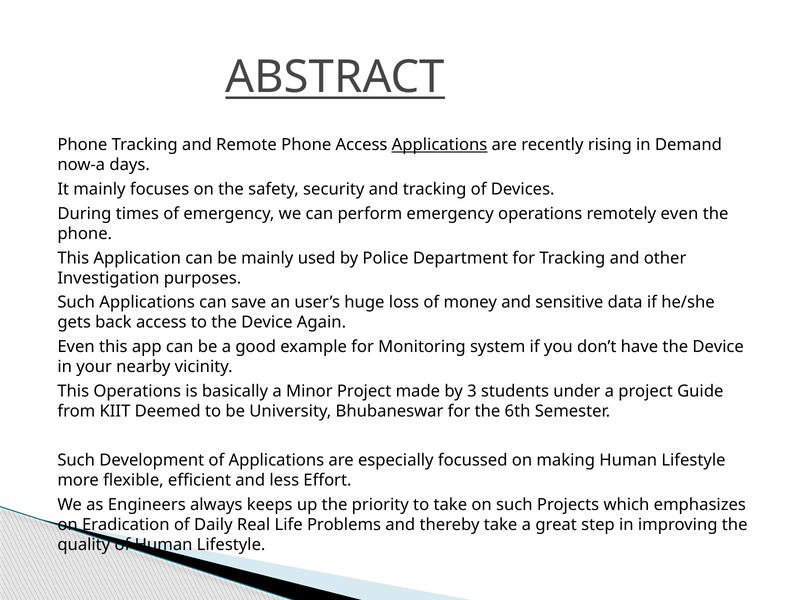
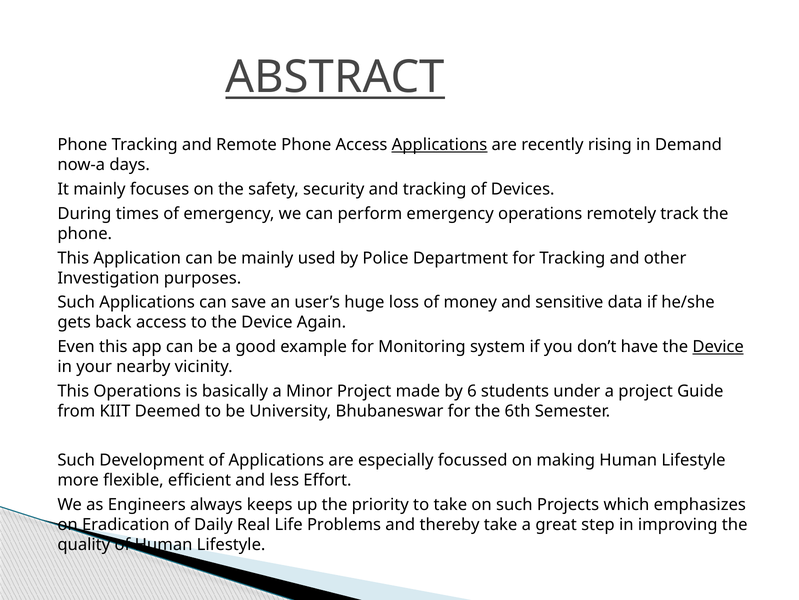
remotely even: even -> track
Device at (718, 346) underline: none -> present
3: 3 -> 6
